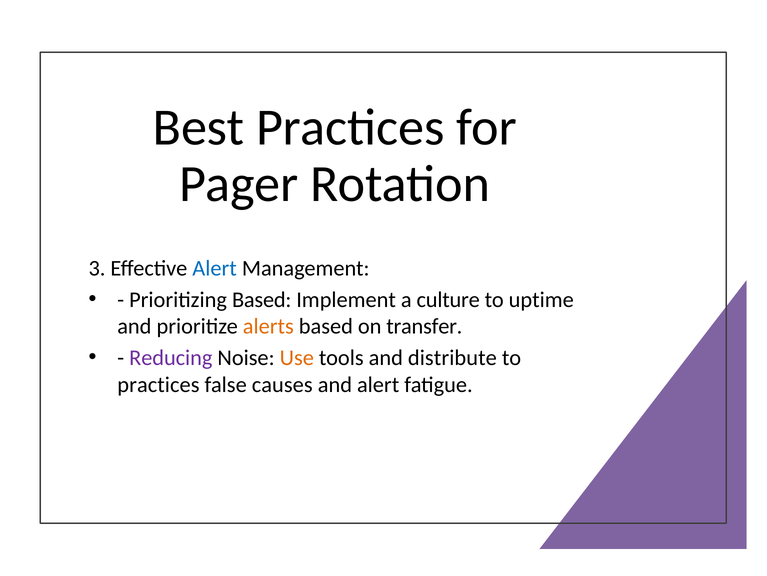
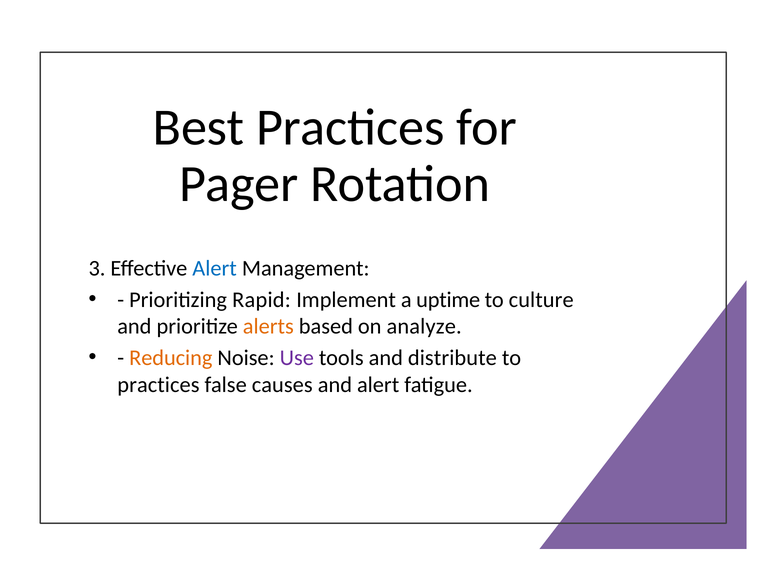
Prioritizing Based: Based -> Rapid
culture: culture -> uptime
uptime: uptime -> culture
transfer: transfer -> analyze
Reducing colour: purple -> orange
Use colour: orange -> purple
